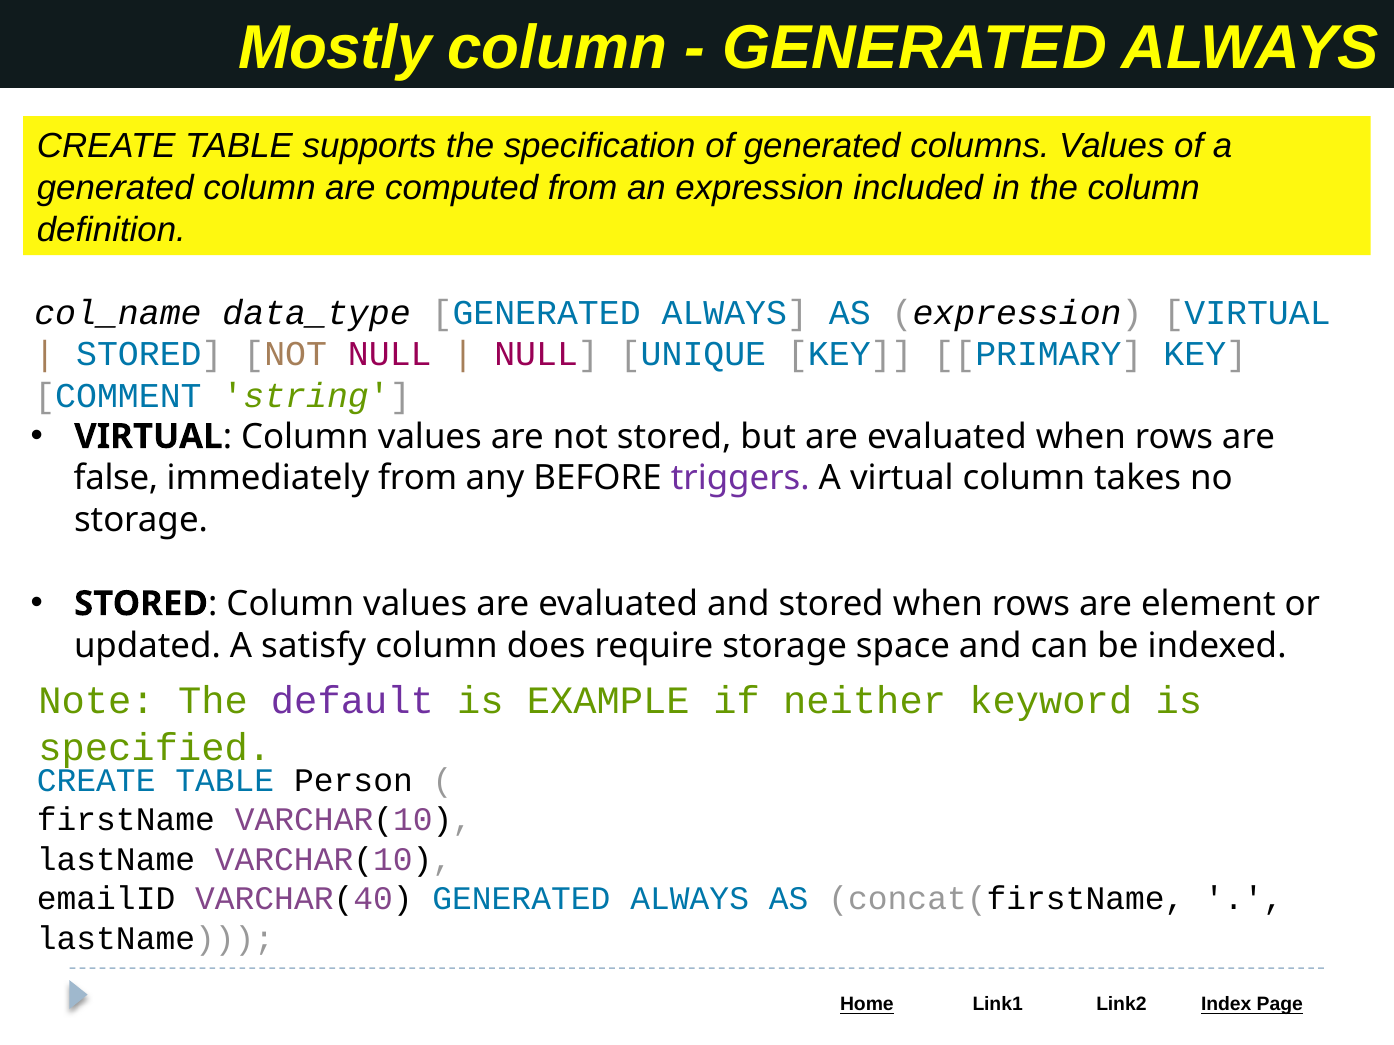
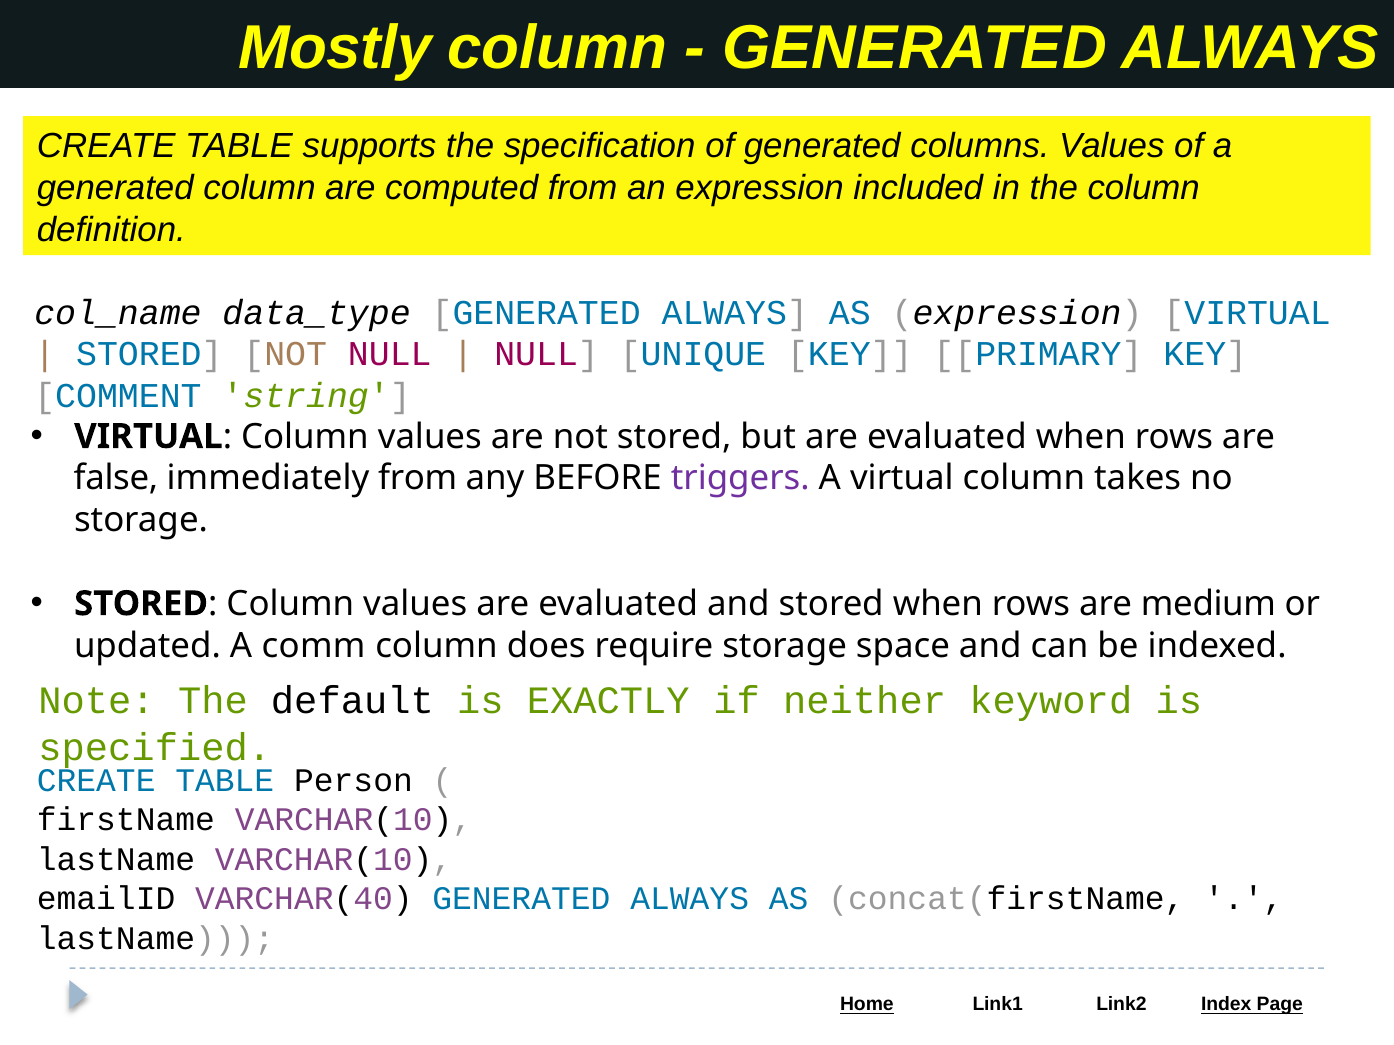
element: element -> medium
satisfy: satisfy -> comm
default colour: purple -> black
EXAMPLE: EXAMPLE -> EXACTLY
